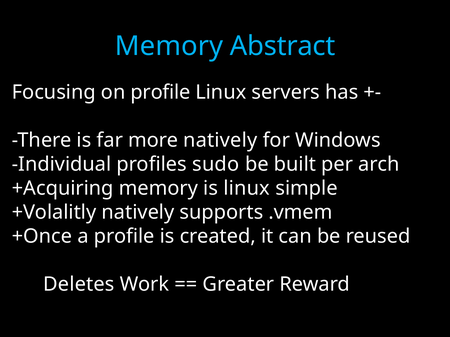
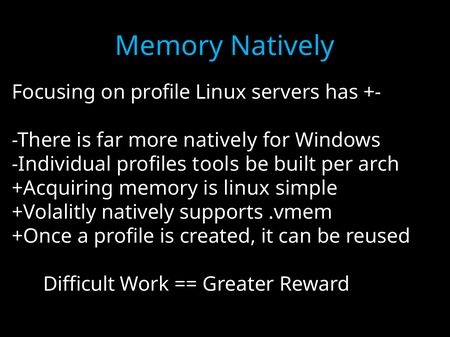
Memory Abstract: Abstract -> Natively
sudo: sudo -> tools
Deletes: Deletes -> Difficult
